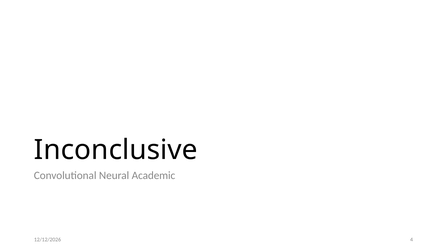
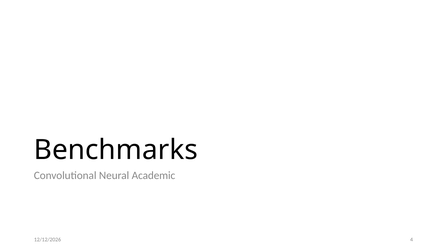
Inconclusive: Inconclusive -> Benchmarks
